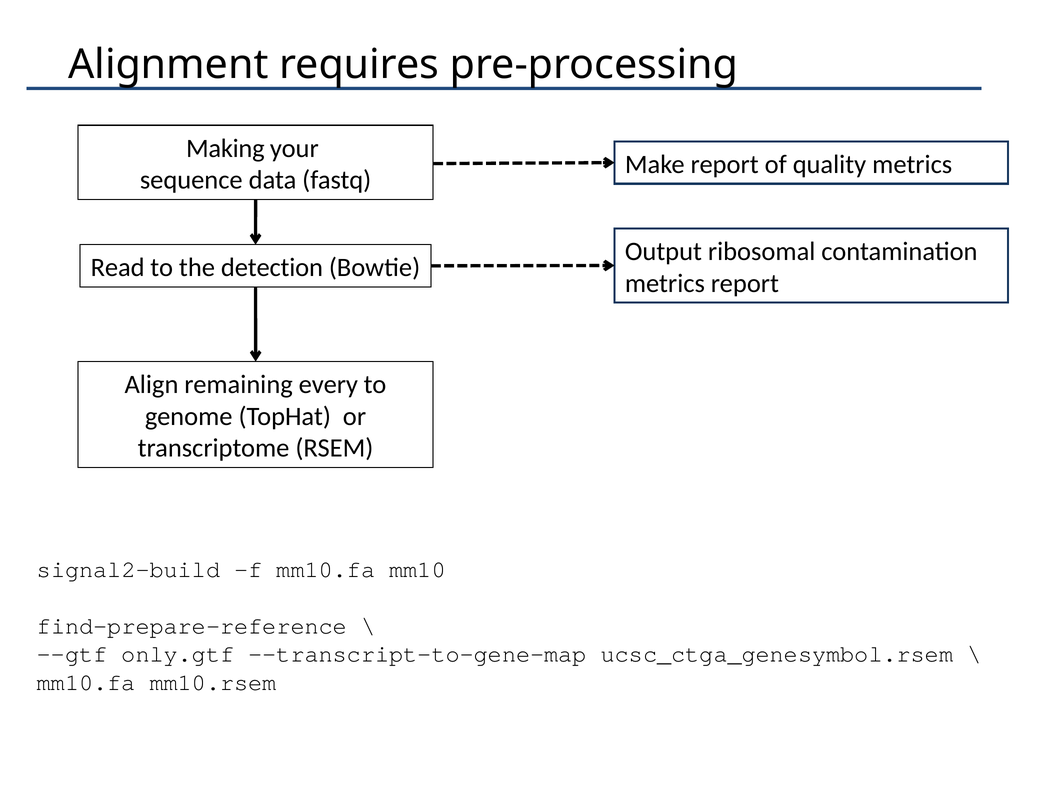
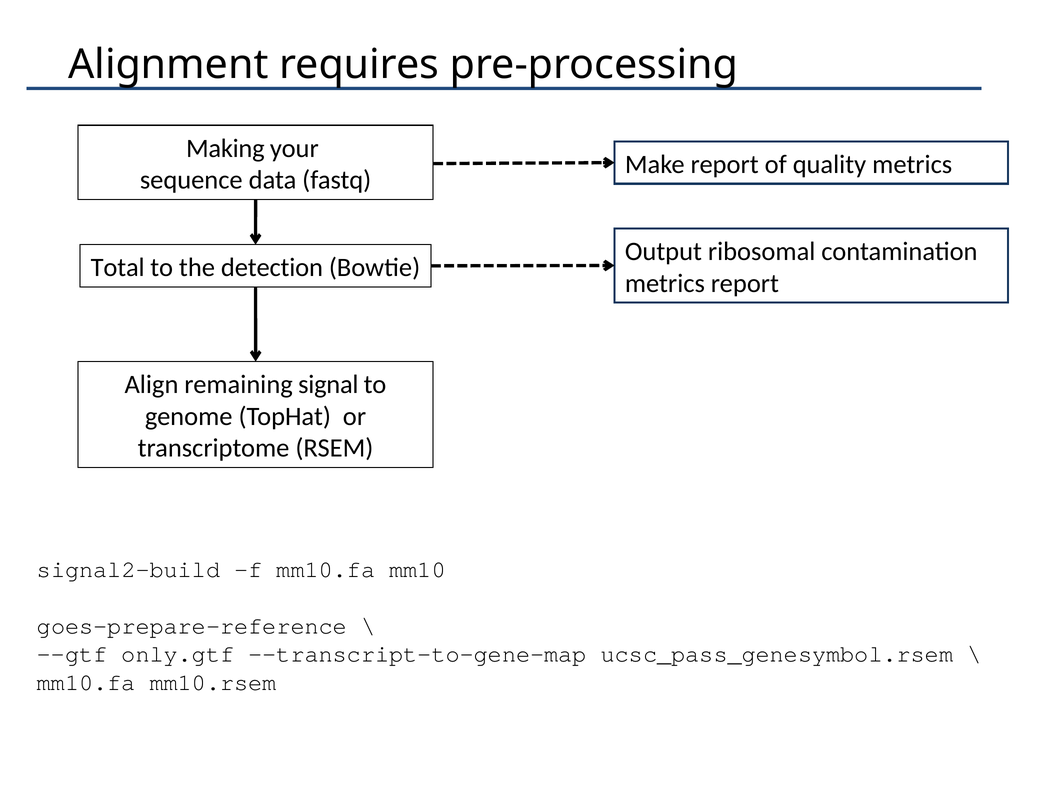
Read: Read -> Total
every: every -> signal
find-prepare-reference: find-prepare-reference -> goes-prepare-reference
ucsc_ctga_genesymbol.rsem: ucsc_ctga_genesymbol.rsem -> ucsc_pass_genesymbol.rsem
